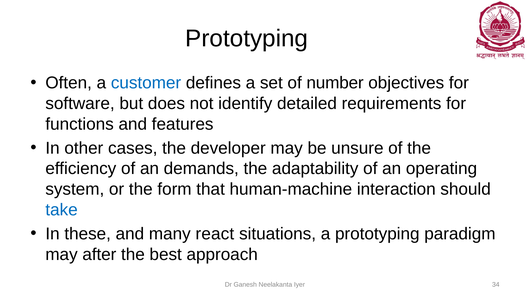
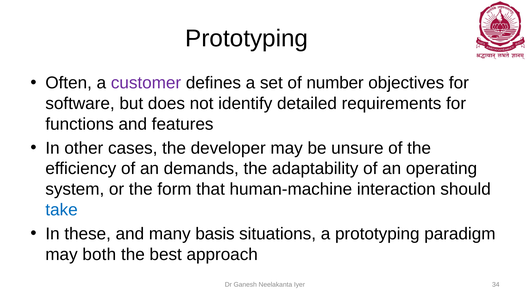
customer colour: blue -> purple
react: react -> basis
after: after -> both
